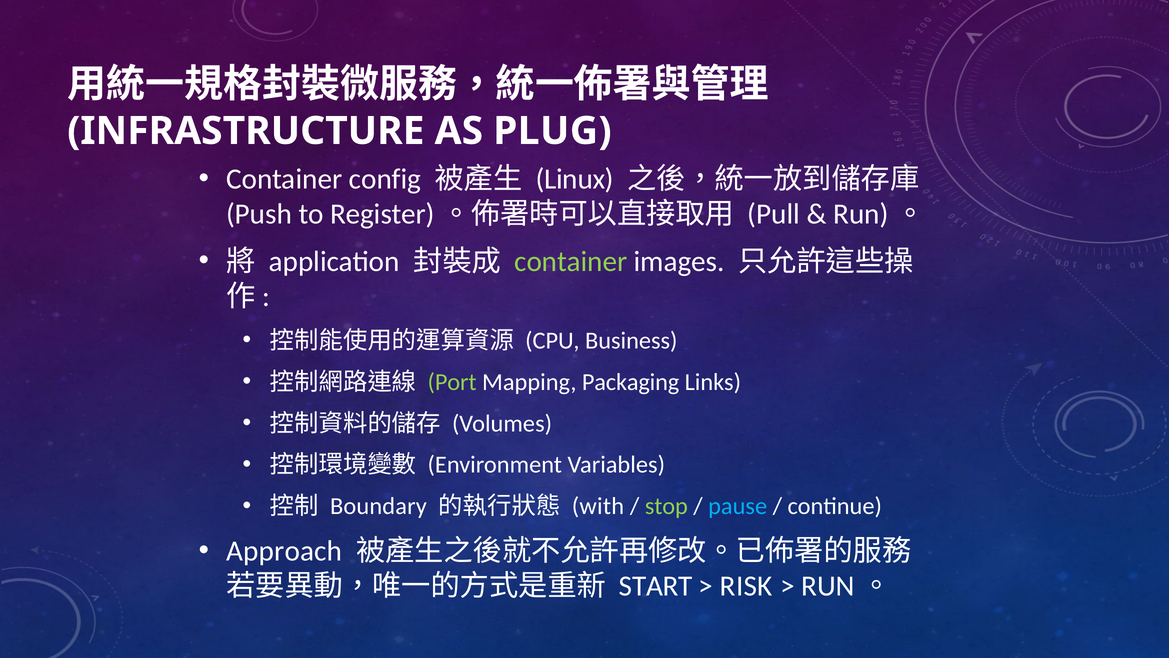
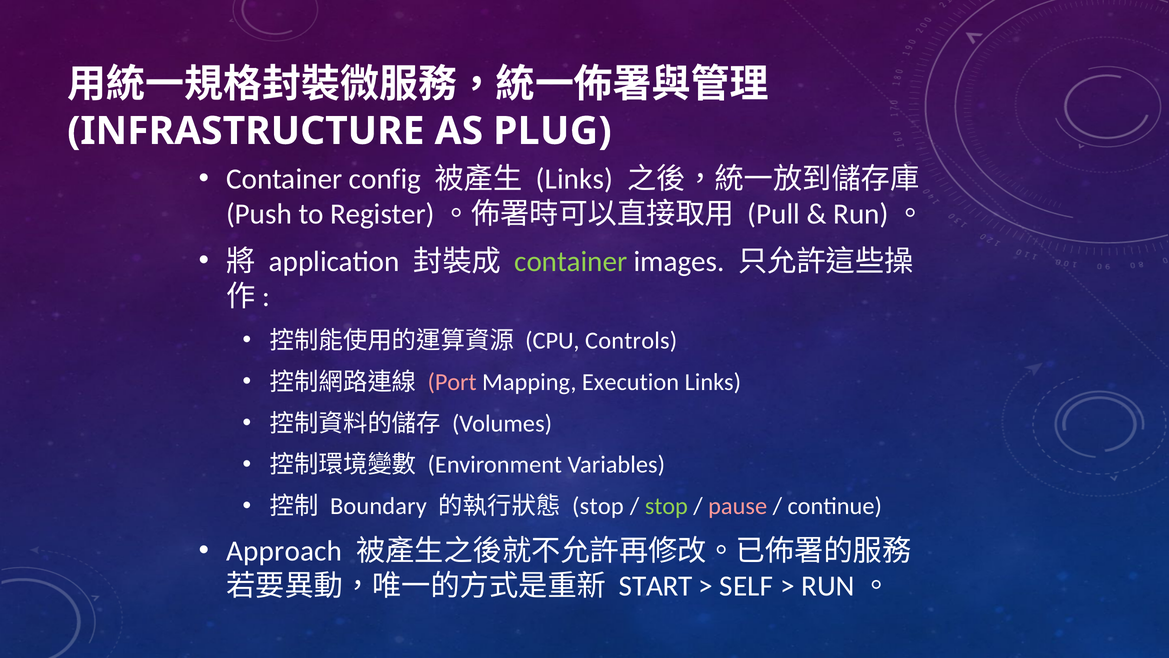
Linux at (575, 179): Linux -> Links
Business: Business -> Controls
Port colour: light green -> pink
Packaging: Packaging -> Execution
with at (598, 506): with -> stop
pause colour: light blue -> pink
RISK: RISK -> SELF
